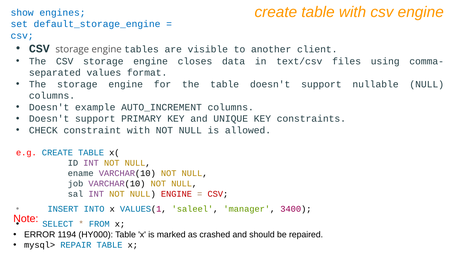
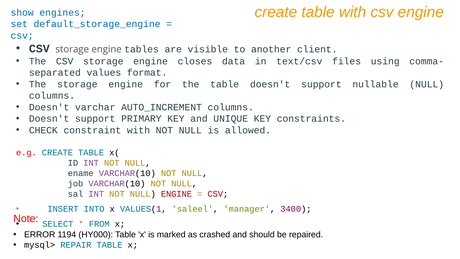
example: example -> varchar
